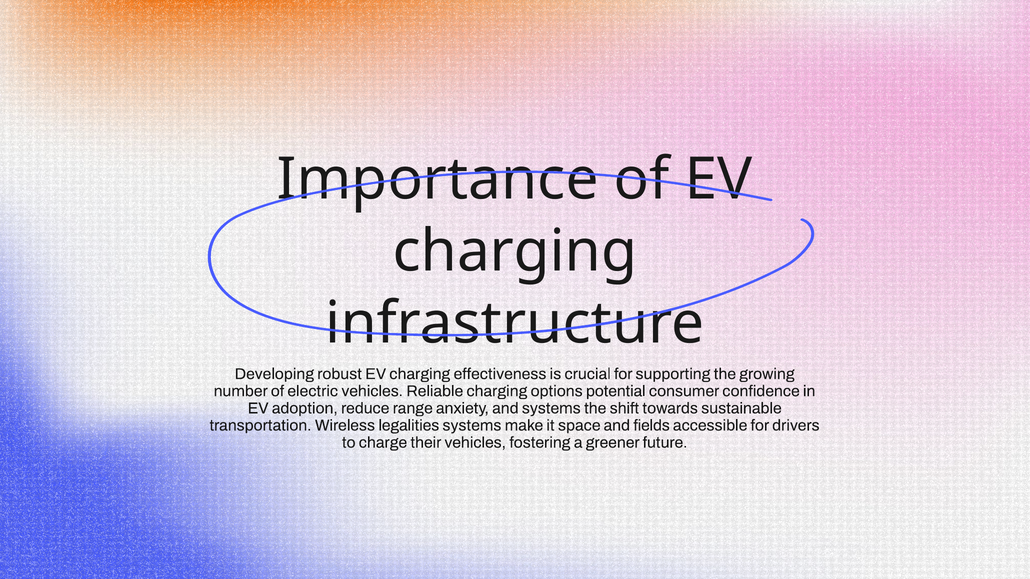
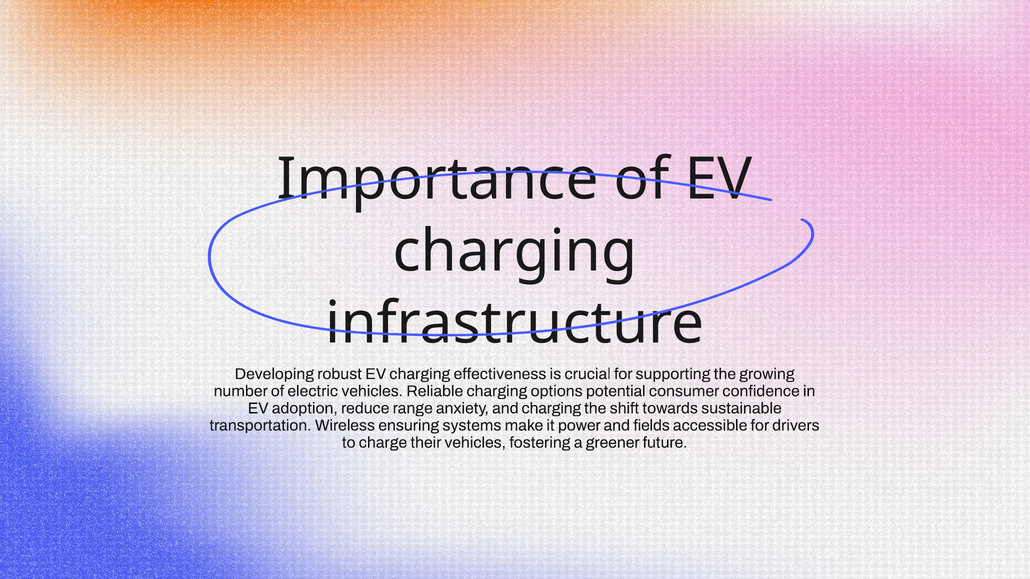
and systems: systems -> charging
legalities: legalities -> ensuring
space: space -> power
